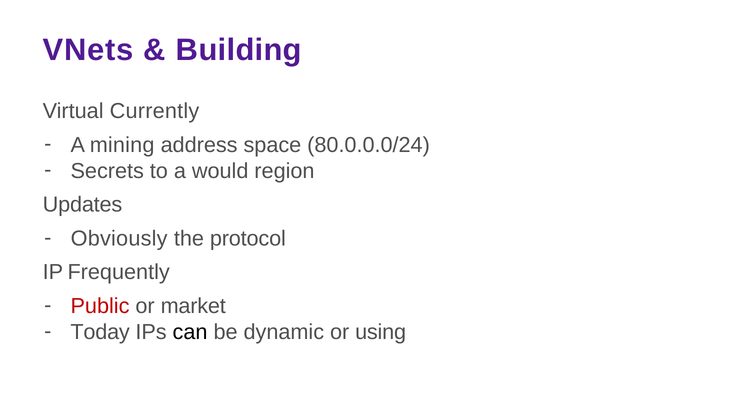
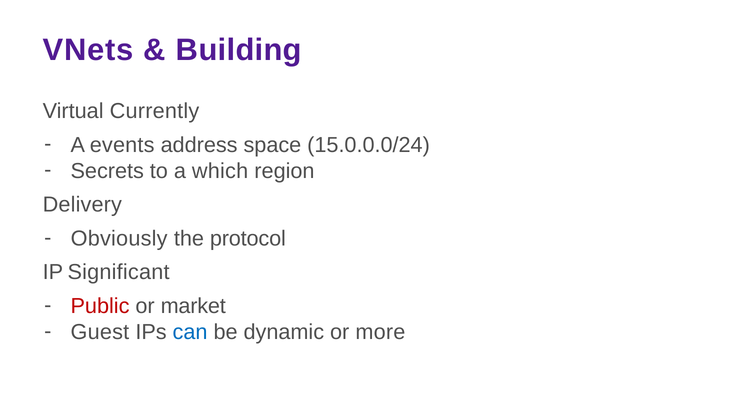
mining: mining -> events
80.0.0.0/24: 80.0.0.0/24 -> 15.0.0.0/24
would: would -> which
Updates: Updates -> Delivery
Frequently: Frequently -> Significant
Today: Today -> Guest
can colour: black -> blue
using: using -> more
